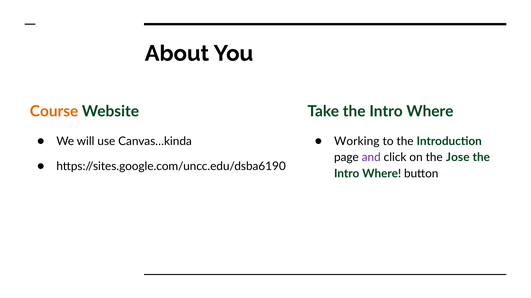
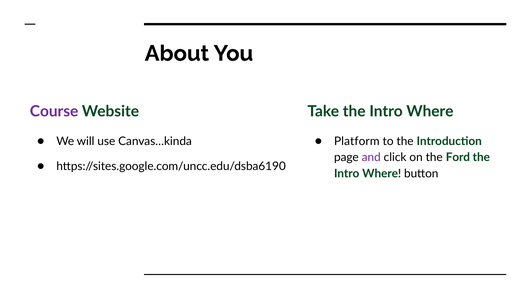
Course colour: orange -> purple
Working: Working -> Platform
Jose: Jose -> Ford
